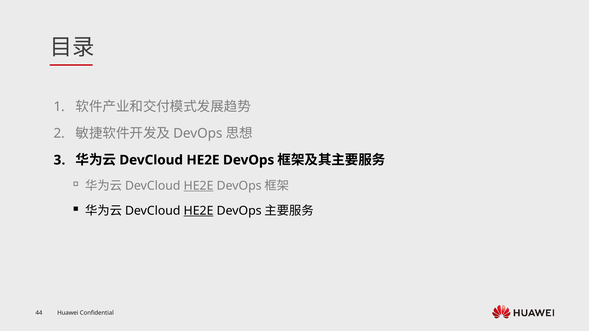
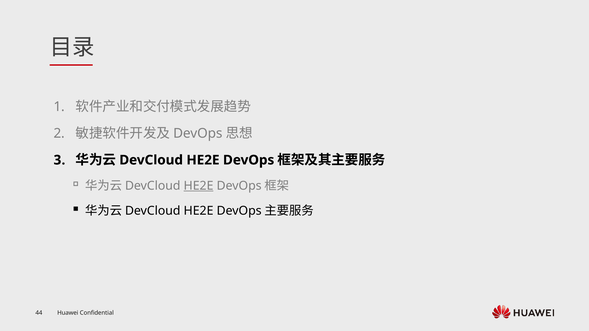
HE2E at (199, 211) underline: present -> none
